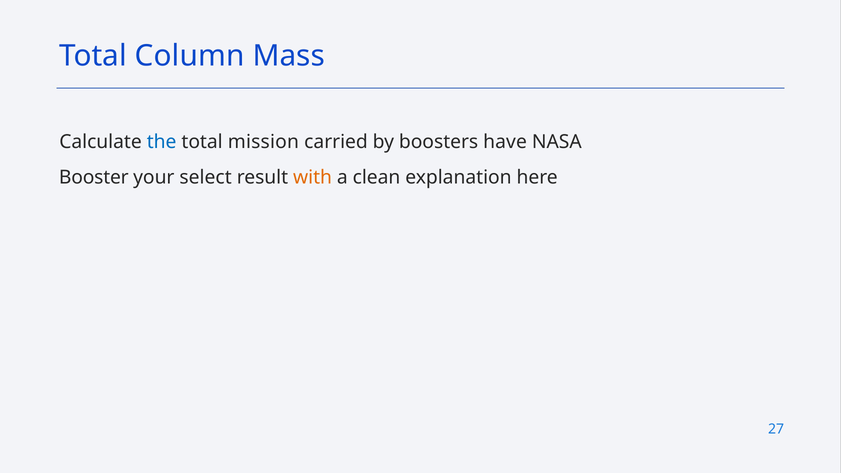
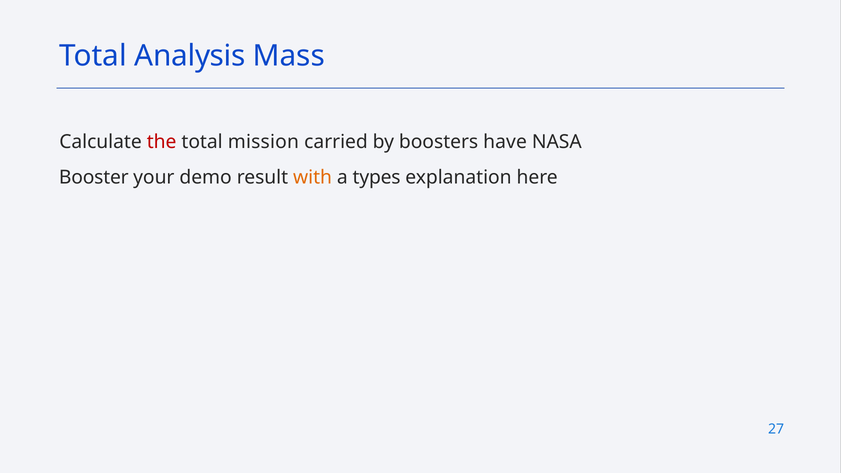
Column: Column -> Analysis
the colour: blue -> red
select: select -> demo
clean: clean -> types
